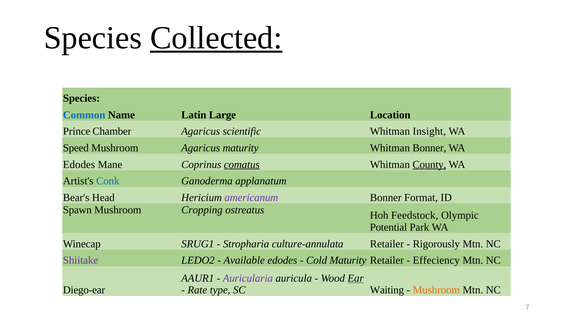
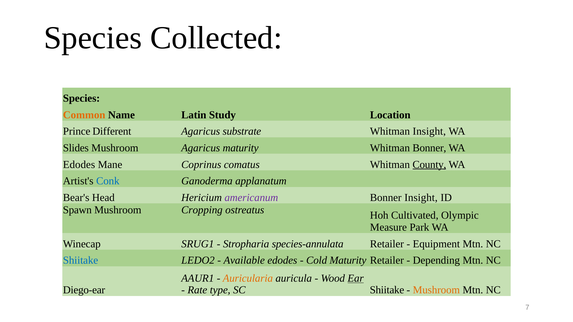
Collected underline: present -> none
Common colour: blue -> orange
Large: Large -> Study
Chamber: Chamber -> Different
scientific: scientific -> substrate
Speed: Speed -> Slides
comatus underline: present -> none
Bonner Format: Format -> Insight
Feedstock: Feedstock -> Cultivated
Potential: Potential -> Measure
culture-annulata: culture-annulata -> species-annulata
Rigorously: Rigorously -> Equipment
Shiitake at (81, 261) colour: purple -> blue
Effeciency: Effeciency -> Depending
Auricularia colour: purple -> orange
SC Waiting: Waiting -> Shiitake
